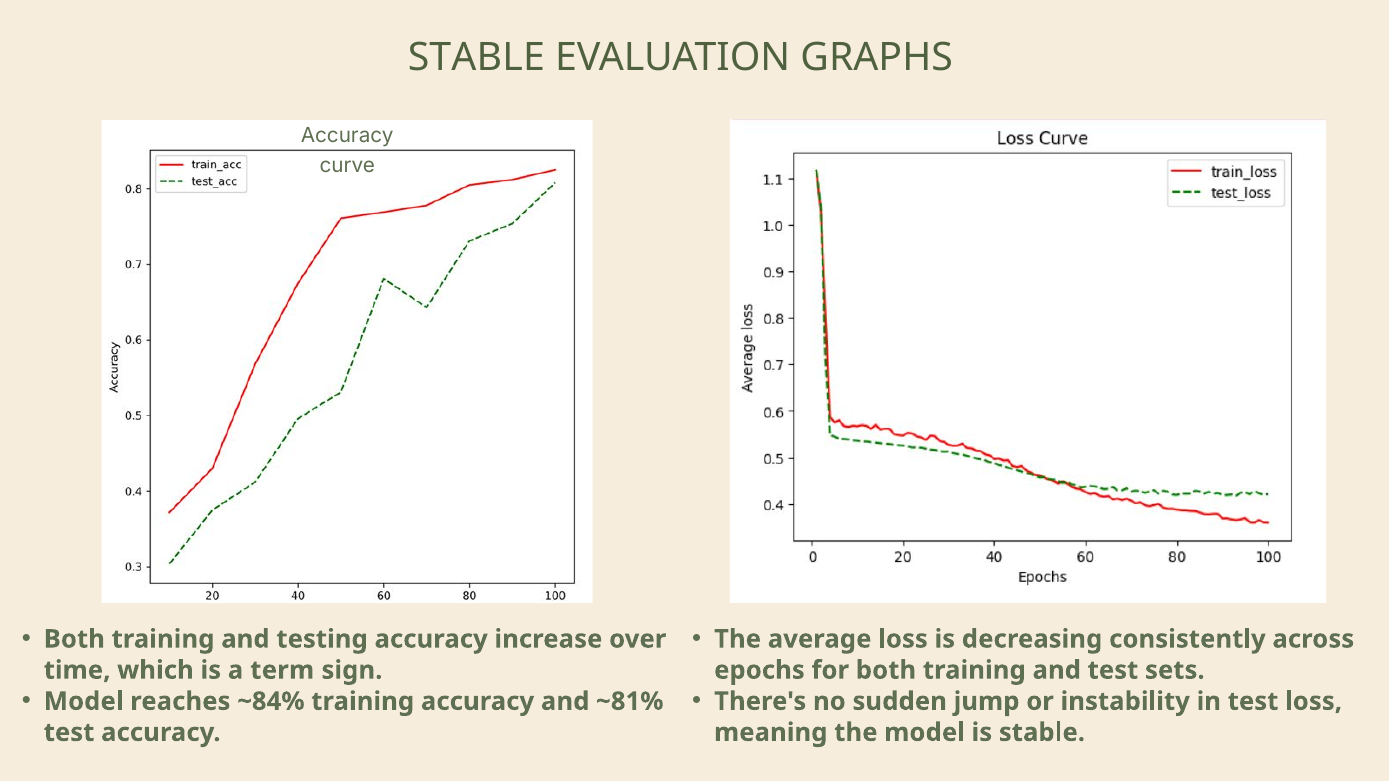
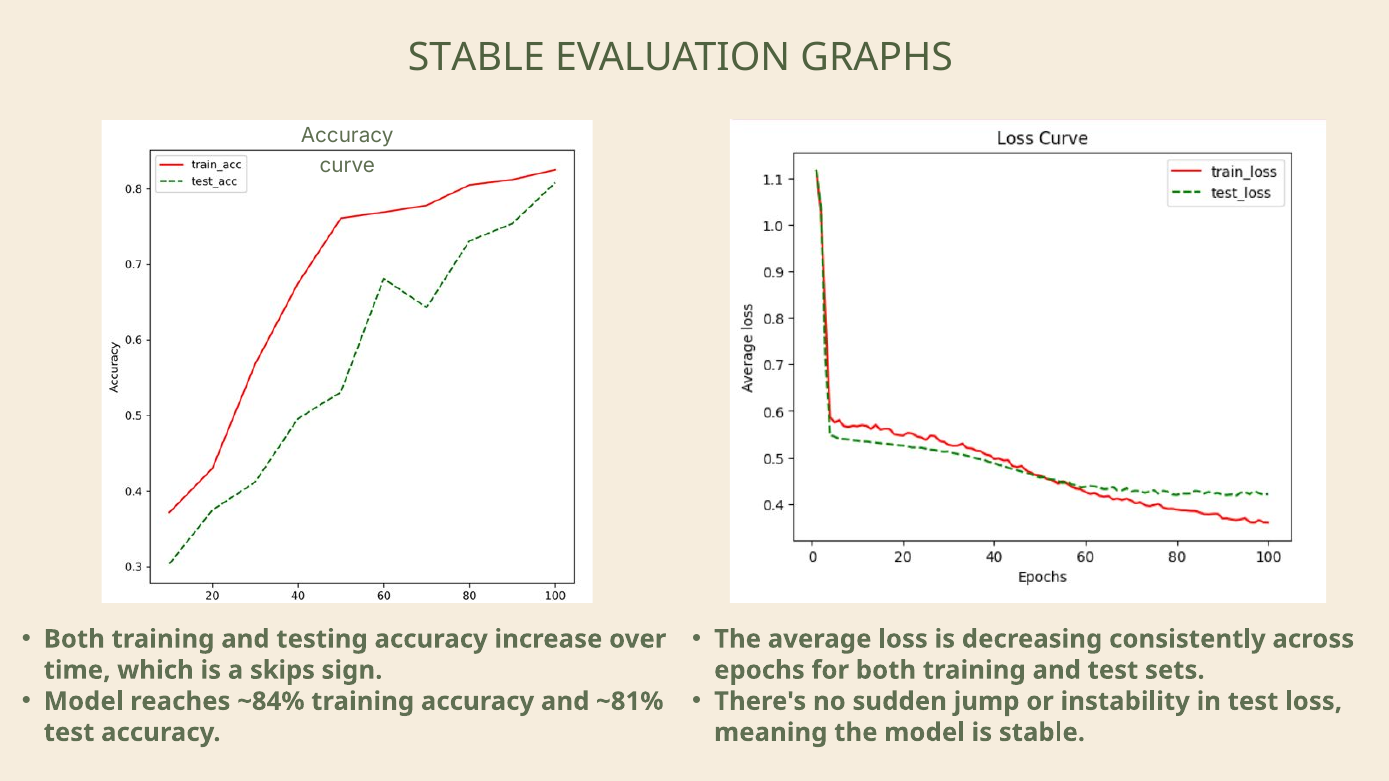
term: term -> skips
